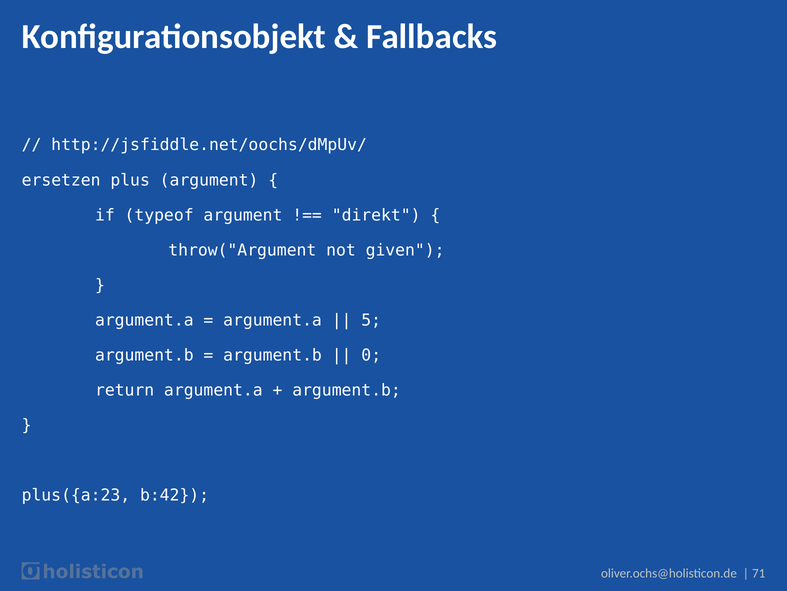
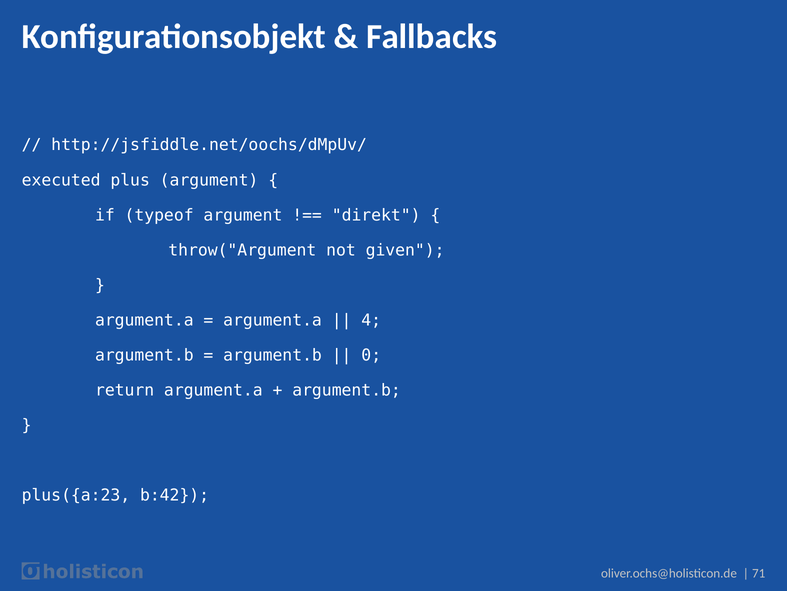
ersetzen: ersetzen -> executed
5: 5 -> 4
